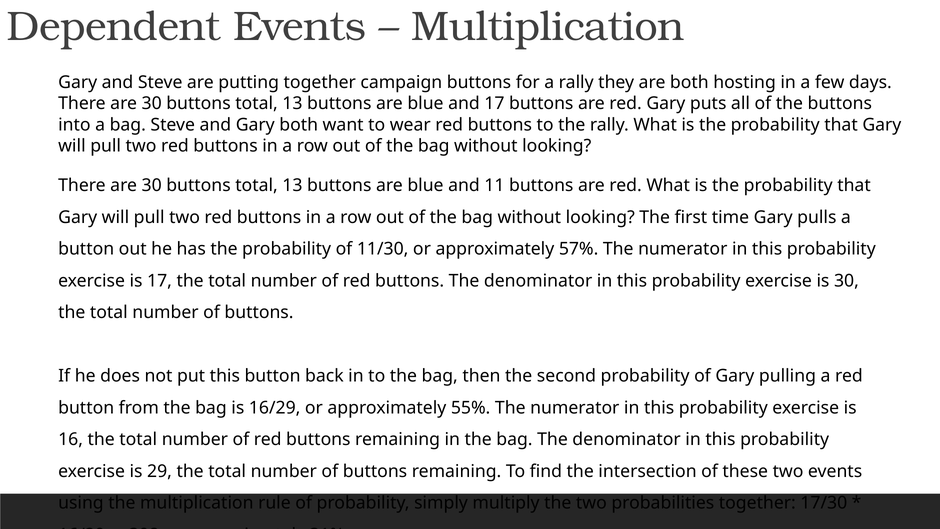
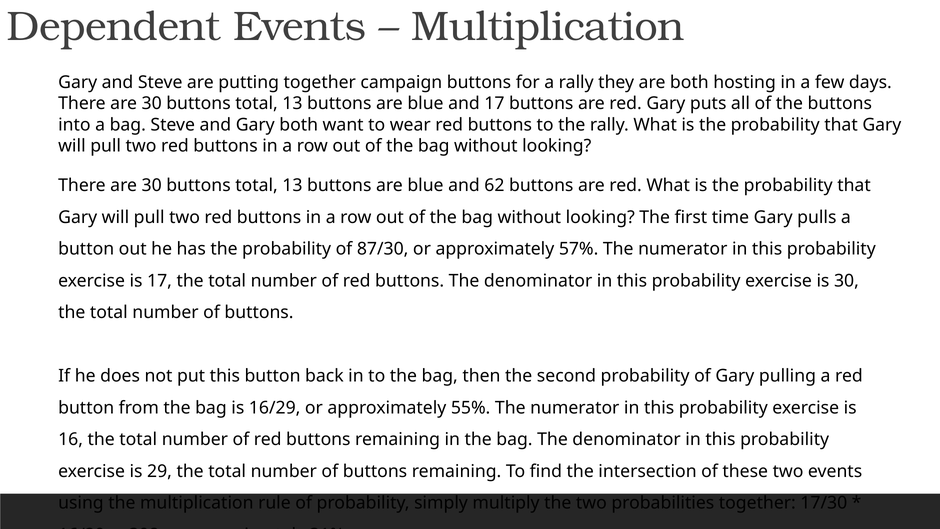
11: 11 -> 62
11/30: 11/30 -> 87/30
